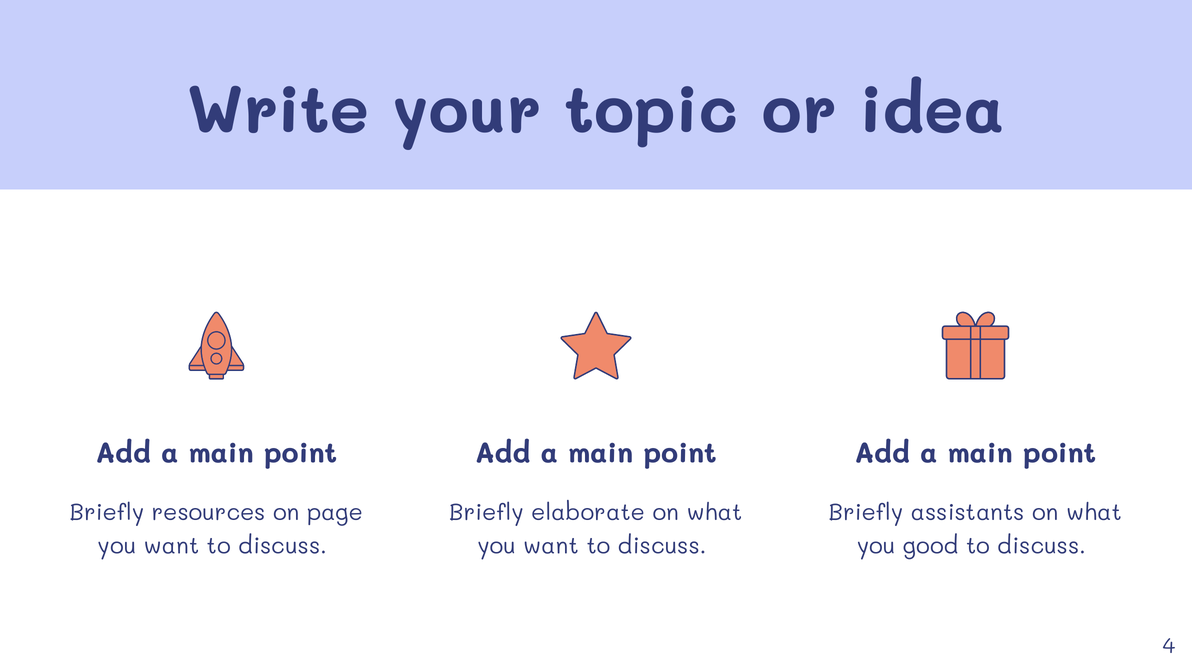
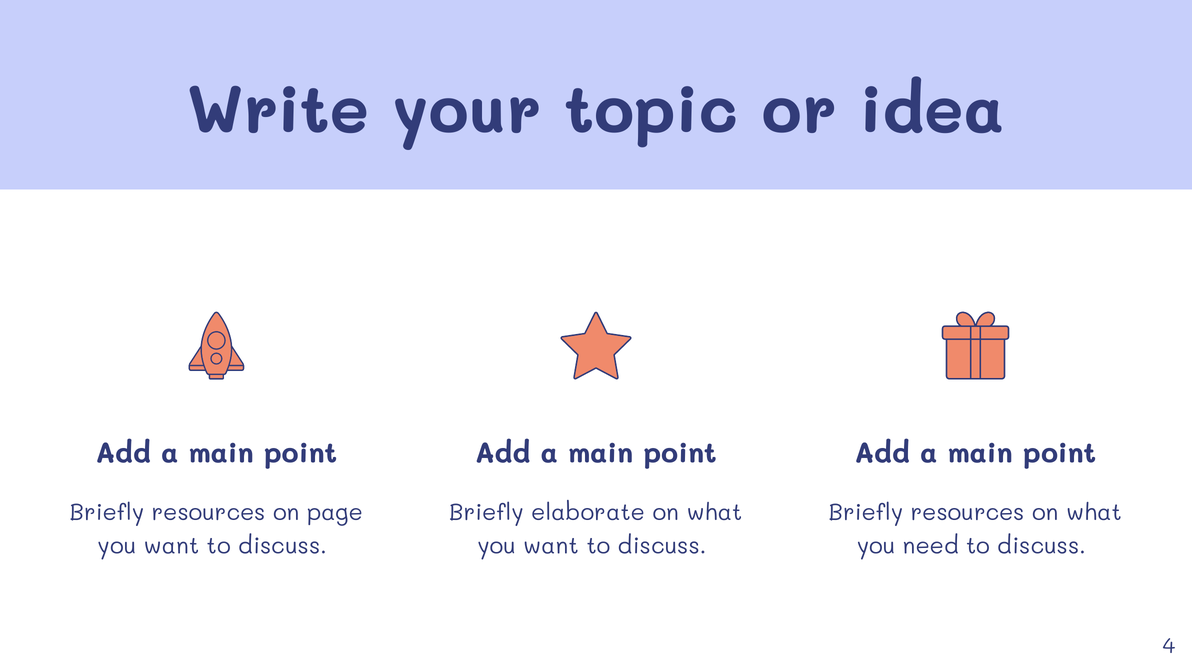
assistants at (968, 512): assistants -> resources
good: good -> need
